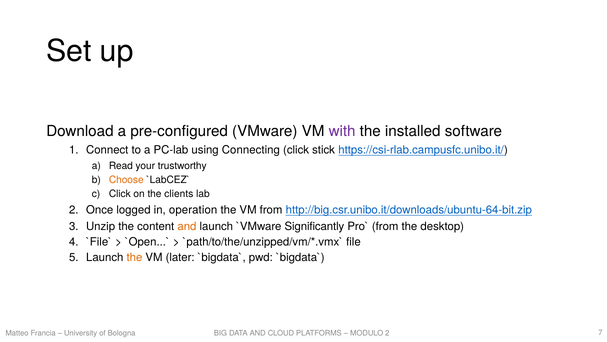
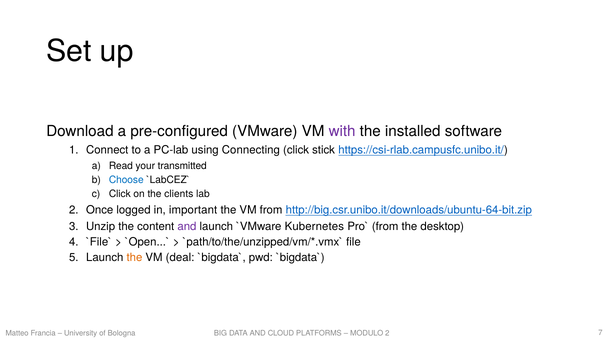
trustworthy: trustworthy -> transmitted
Choose colour: orange -> blue
operation: operation -> important
and at (187, 226) colour: orange -> purple
Significantly: Significantly -> Kubernetes
later: later -> deal
